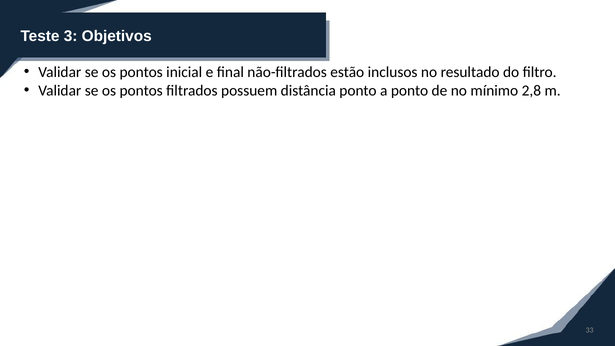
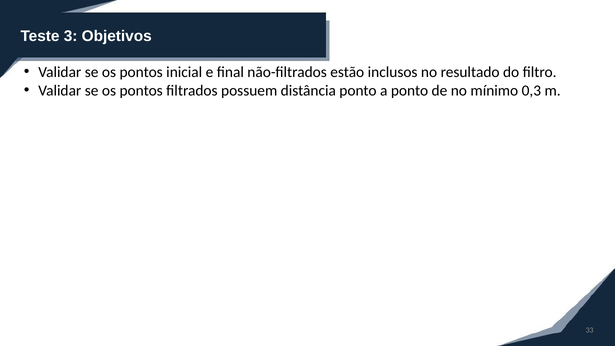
2,8: 2,8 -> 0,3
